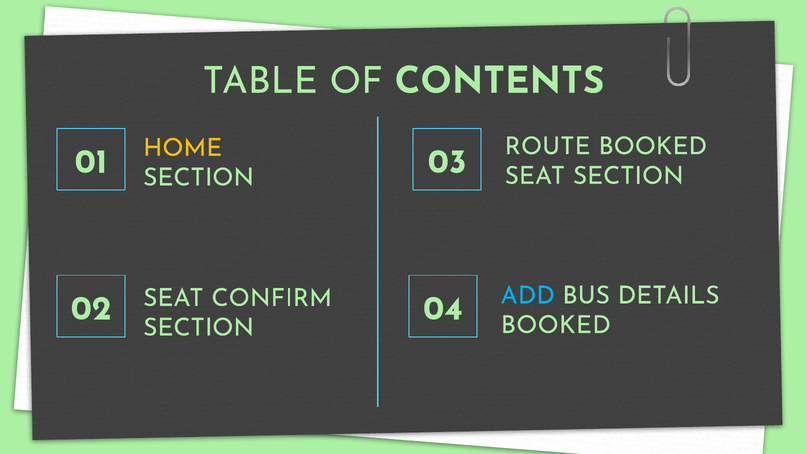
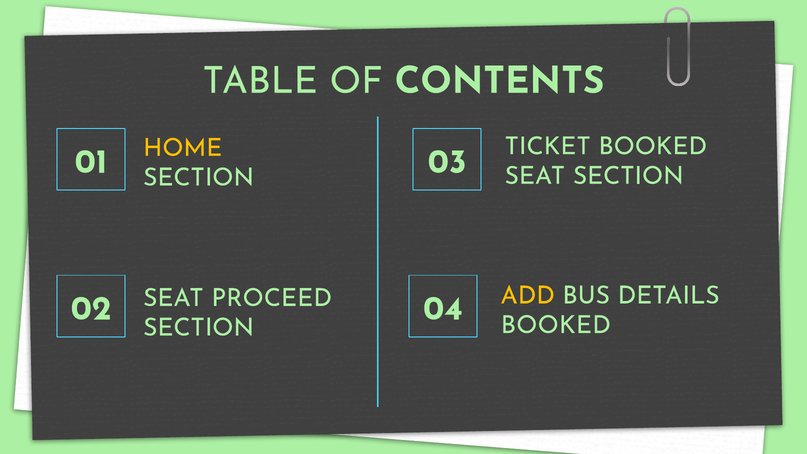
ROUTE: ROUTE -> TICKET
ADD colour: light blue -> yellow
CONFIRM: CONFIRM -> PROCEED
